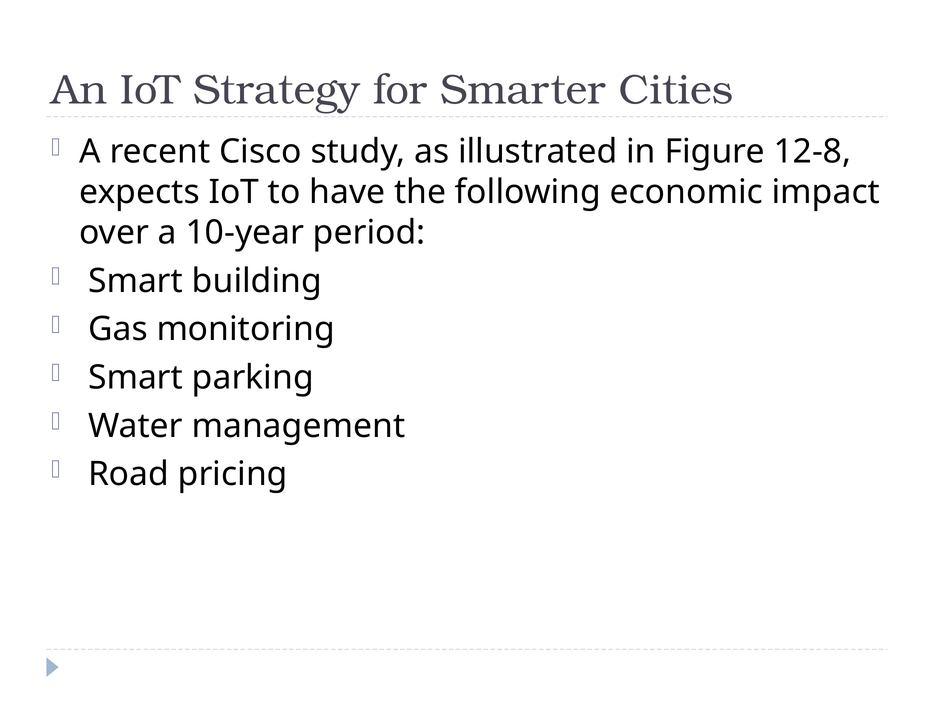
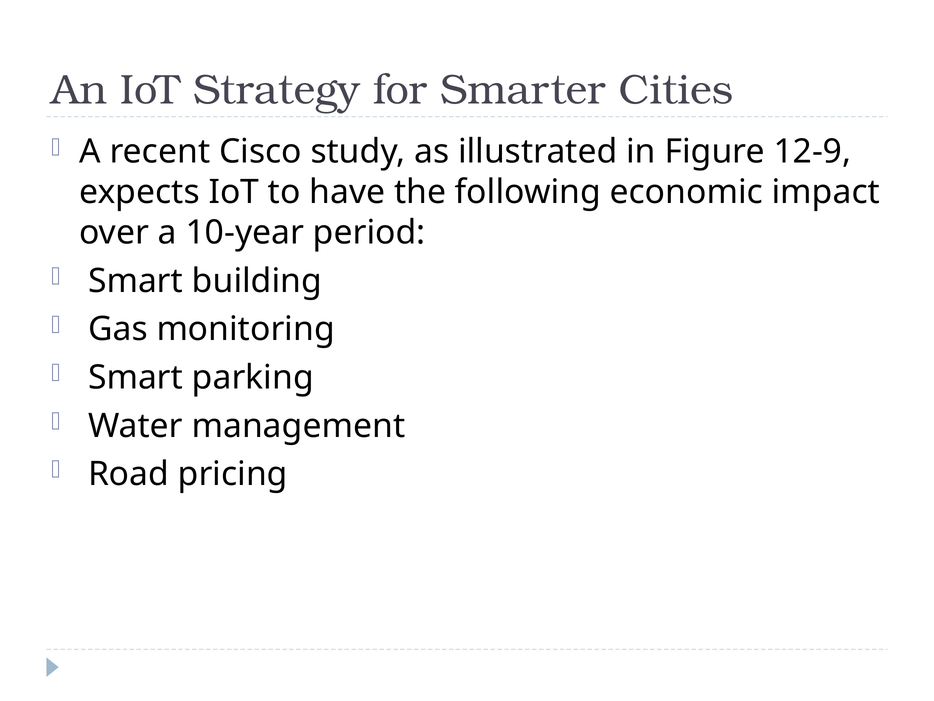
12-8: 12-8 -> 12-9
